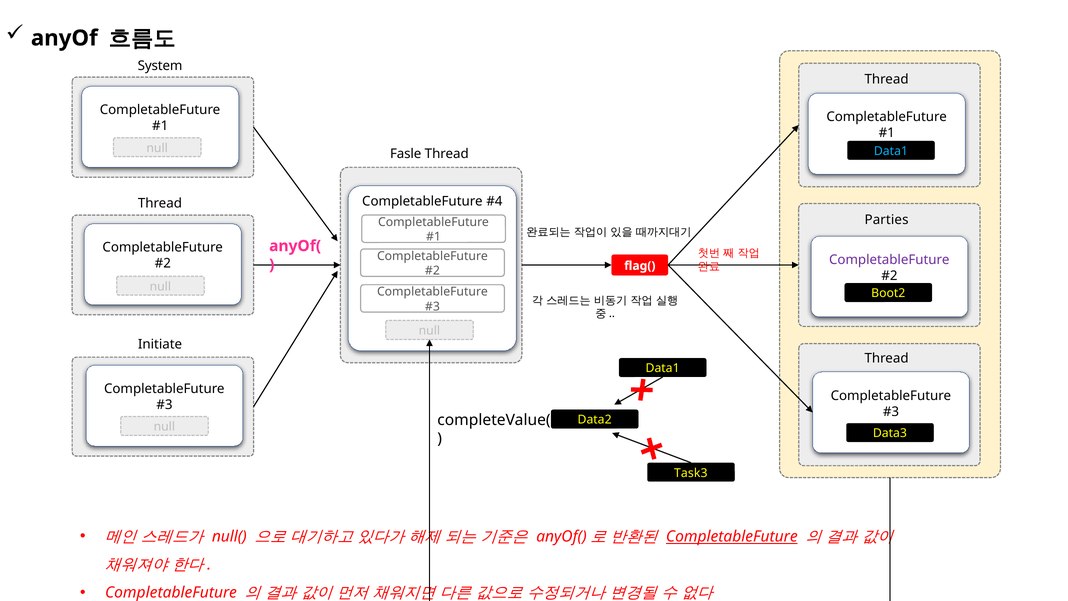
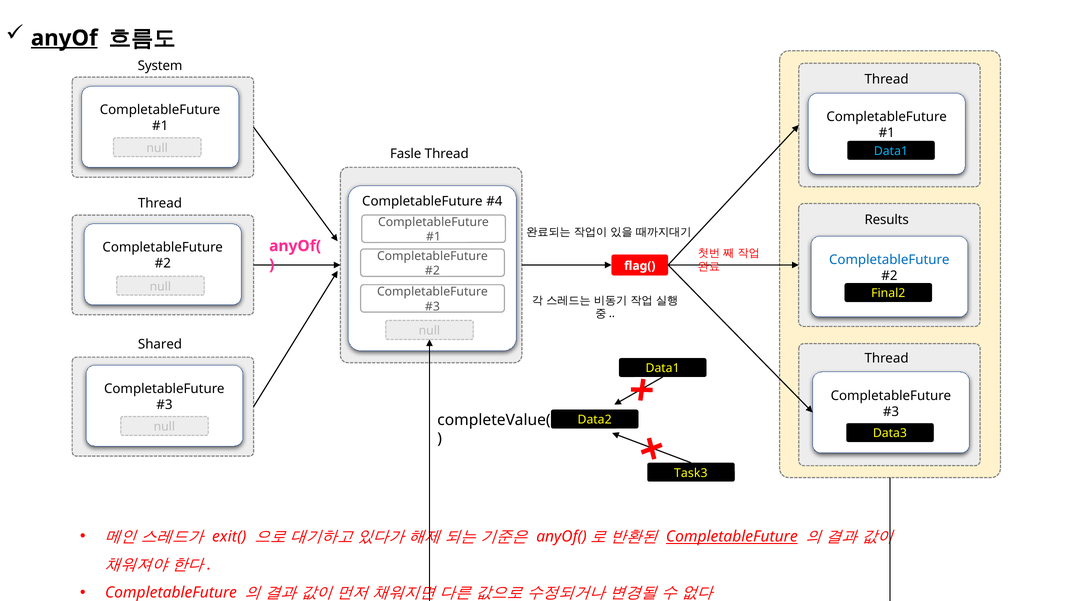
anyOf underline: none -> present
Parties: Parties -> Results
CompletableFuture at (889, 260) colour: purple -> blue
Boot2: Boot2 -> Final2
Initiate: Initiate -> Shared
null(: null( -> exit(
